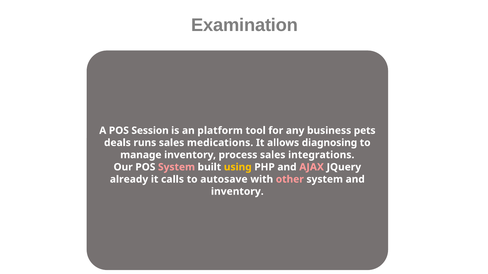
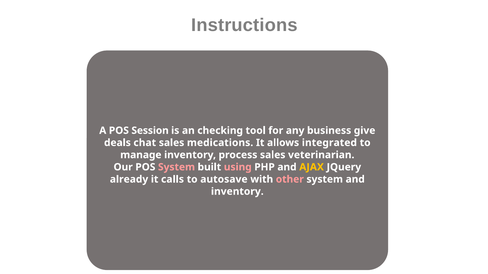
Examination: Examination -> Instructions
platform: platform -> checking
pets: pets -> give
runs: runs -> chat
diagnosing: diagnosing -> integrated
integrations: integrations -> veterinarian
using colour: yellow -> pink
AJAX colour: pink -> yellow
